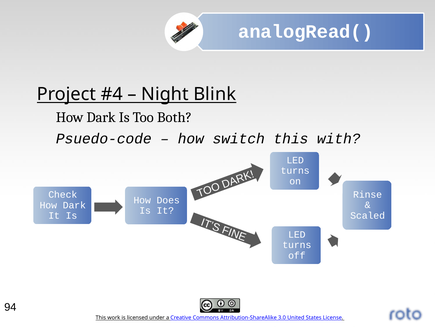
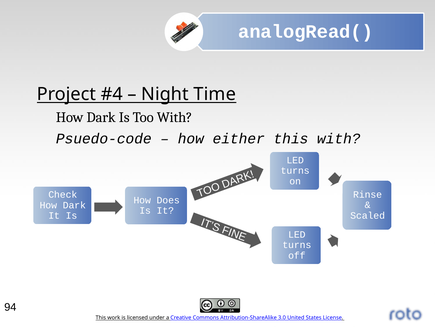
Blink: Blink -> Time
Too Both: Both -> With
switch: switch -> either
